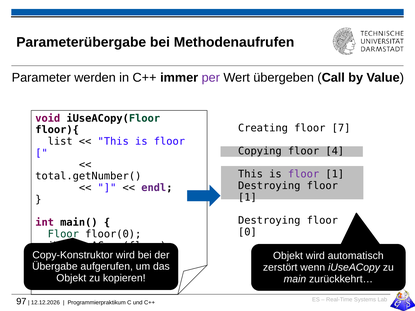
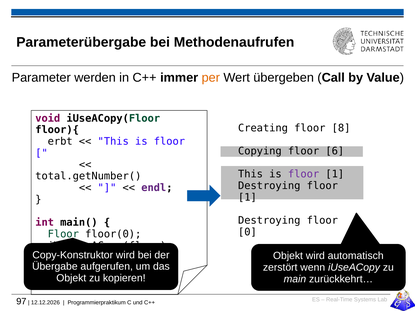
per colour: purple -> orange
7: 7 -> 8
list: list -> erbt
4: 4 -> 6
